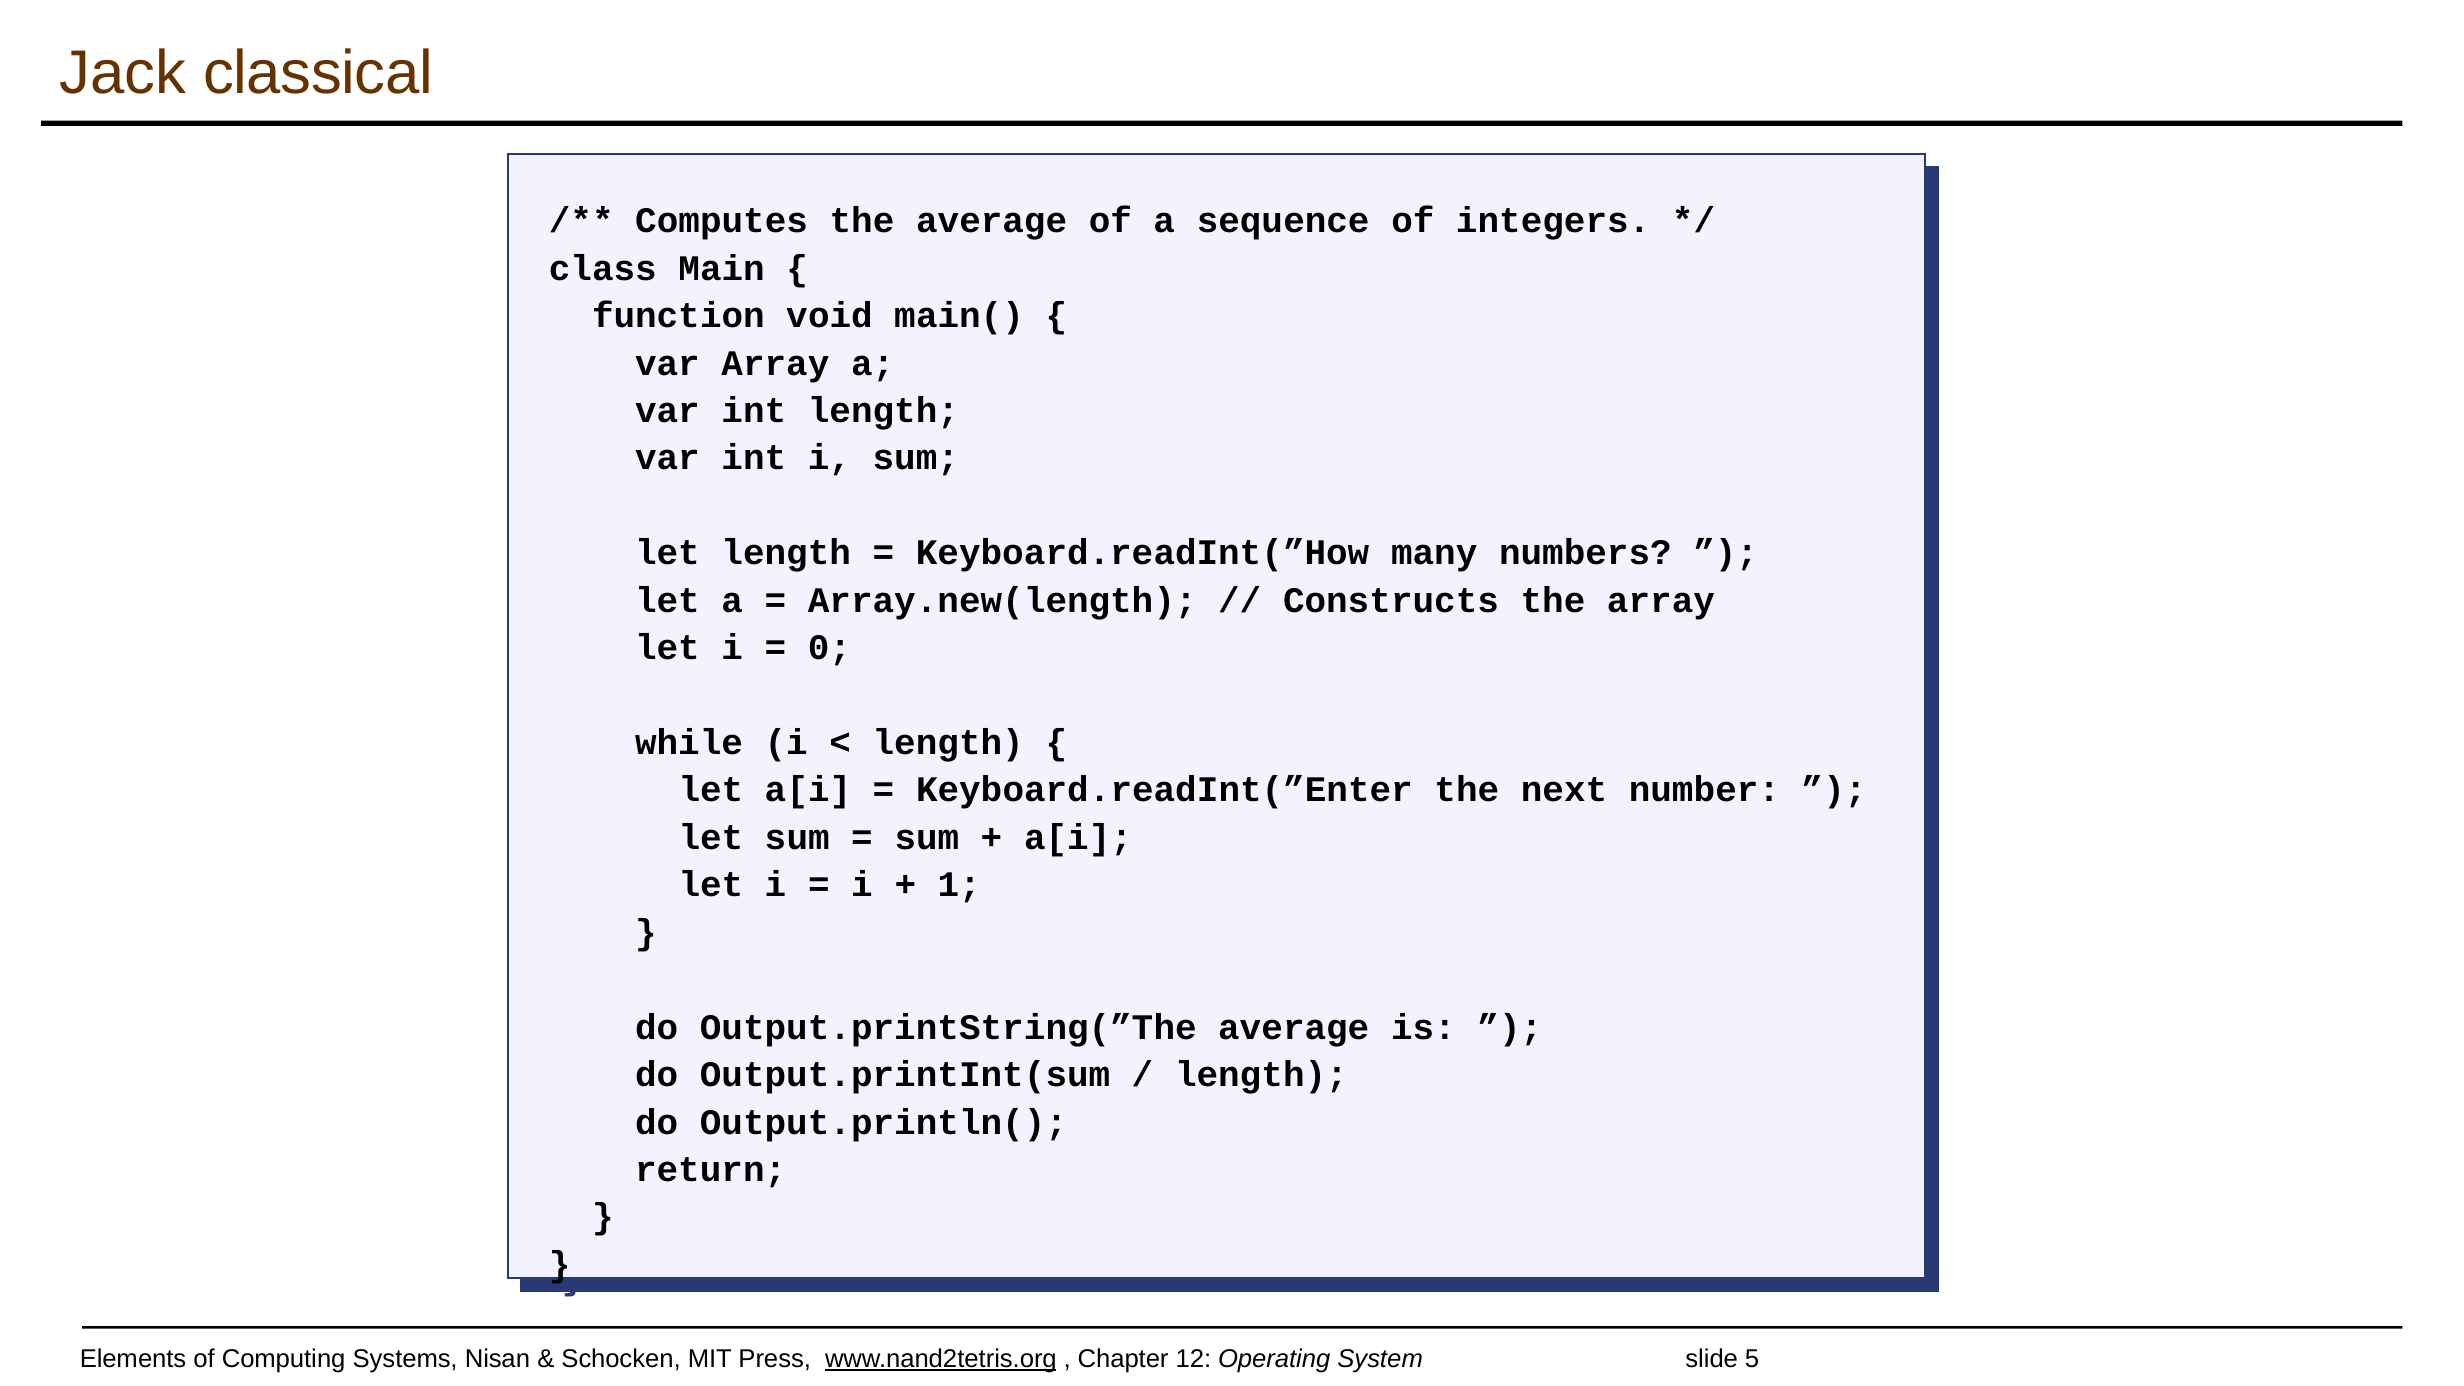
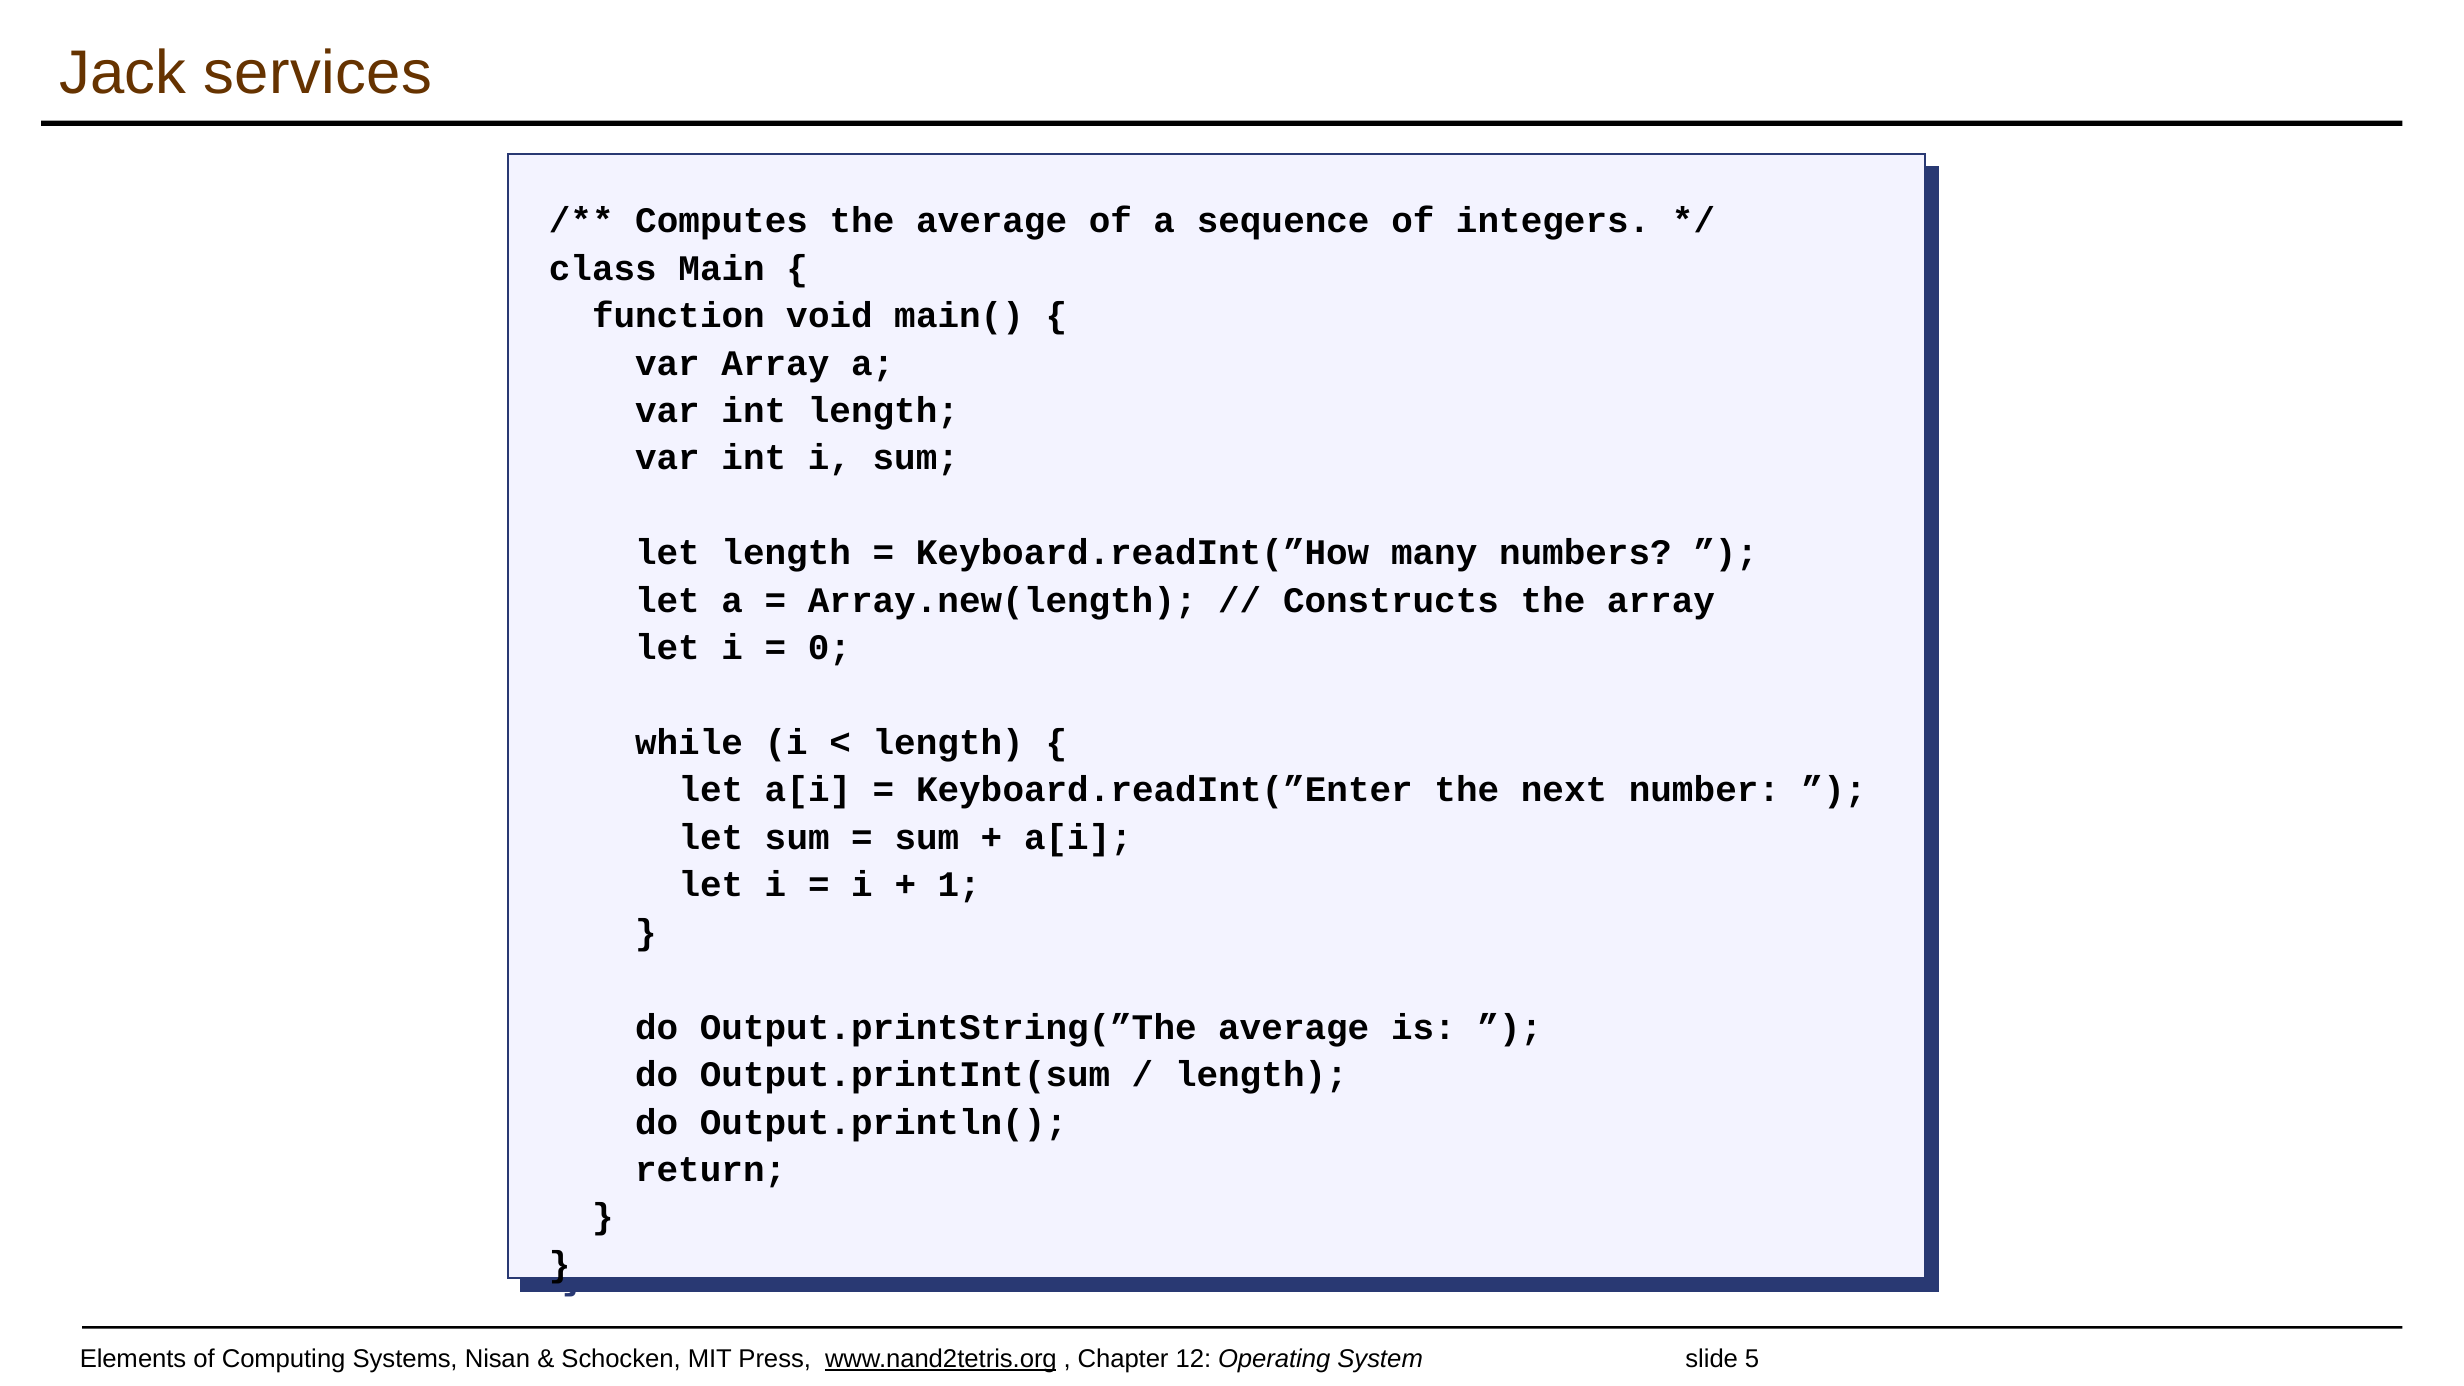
classical: classical -> services
